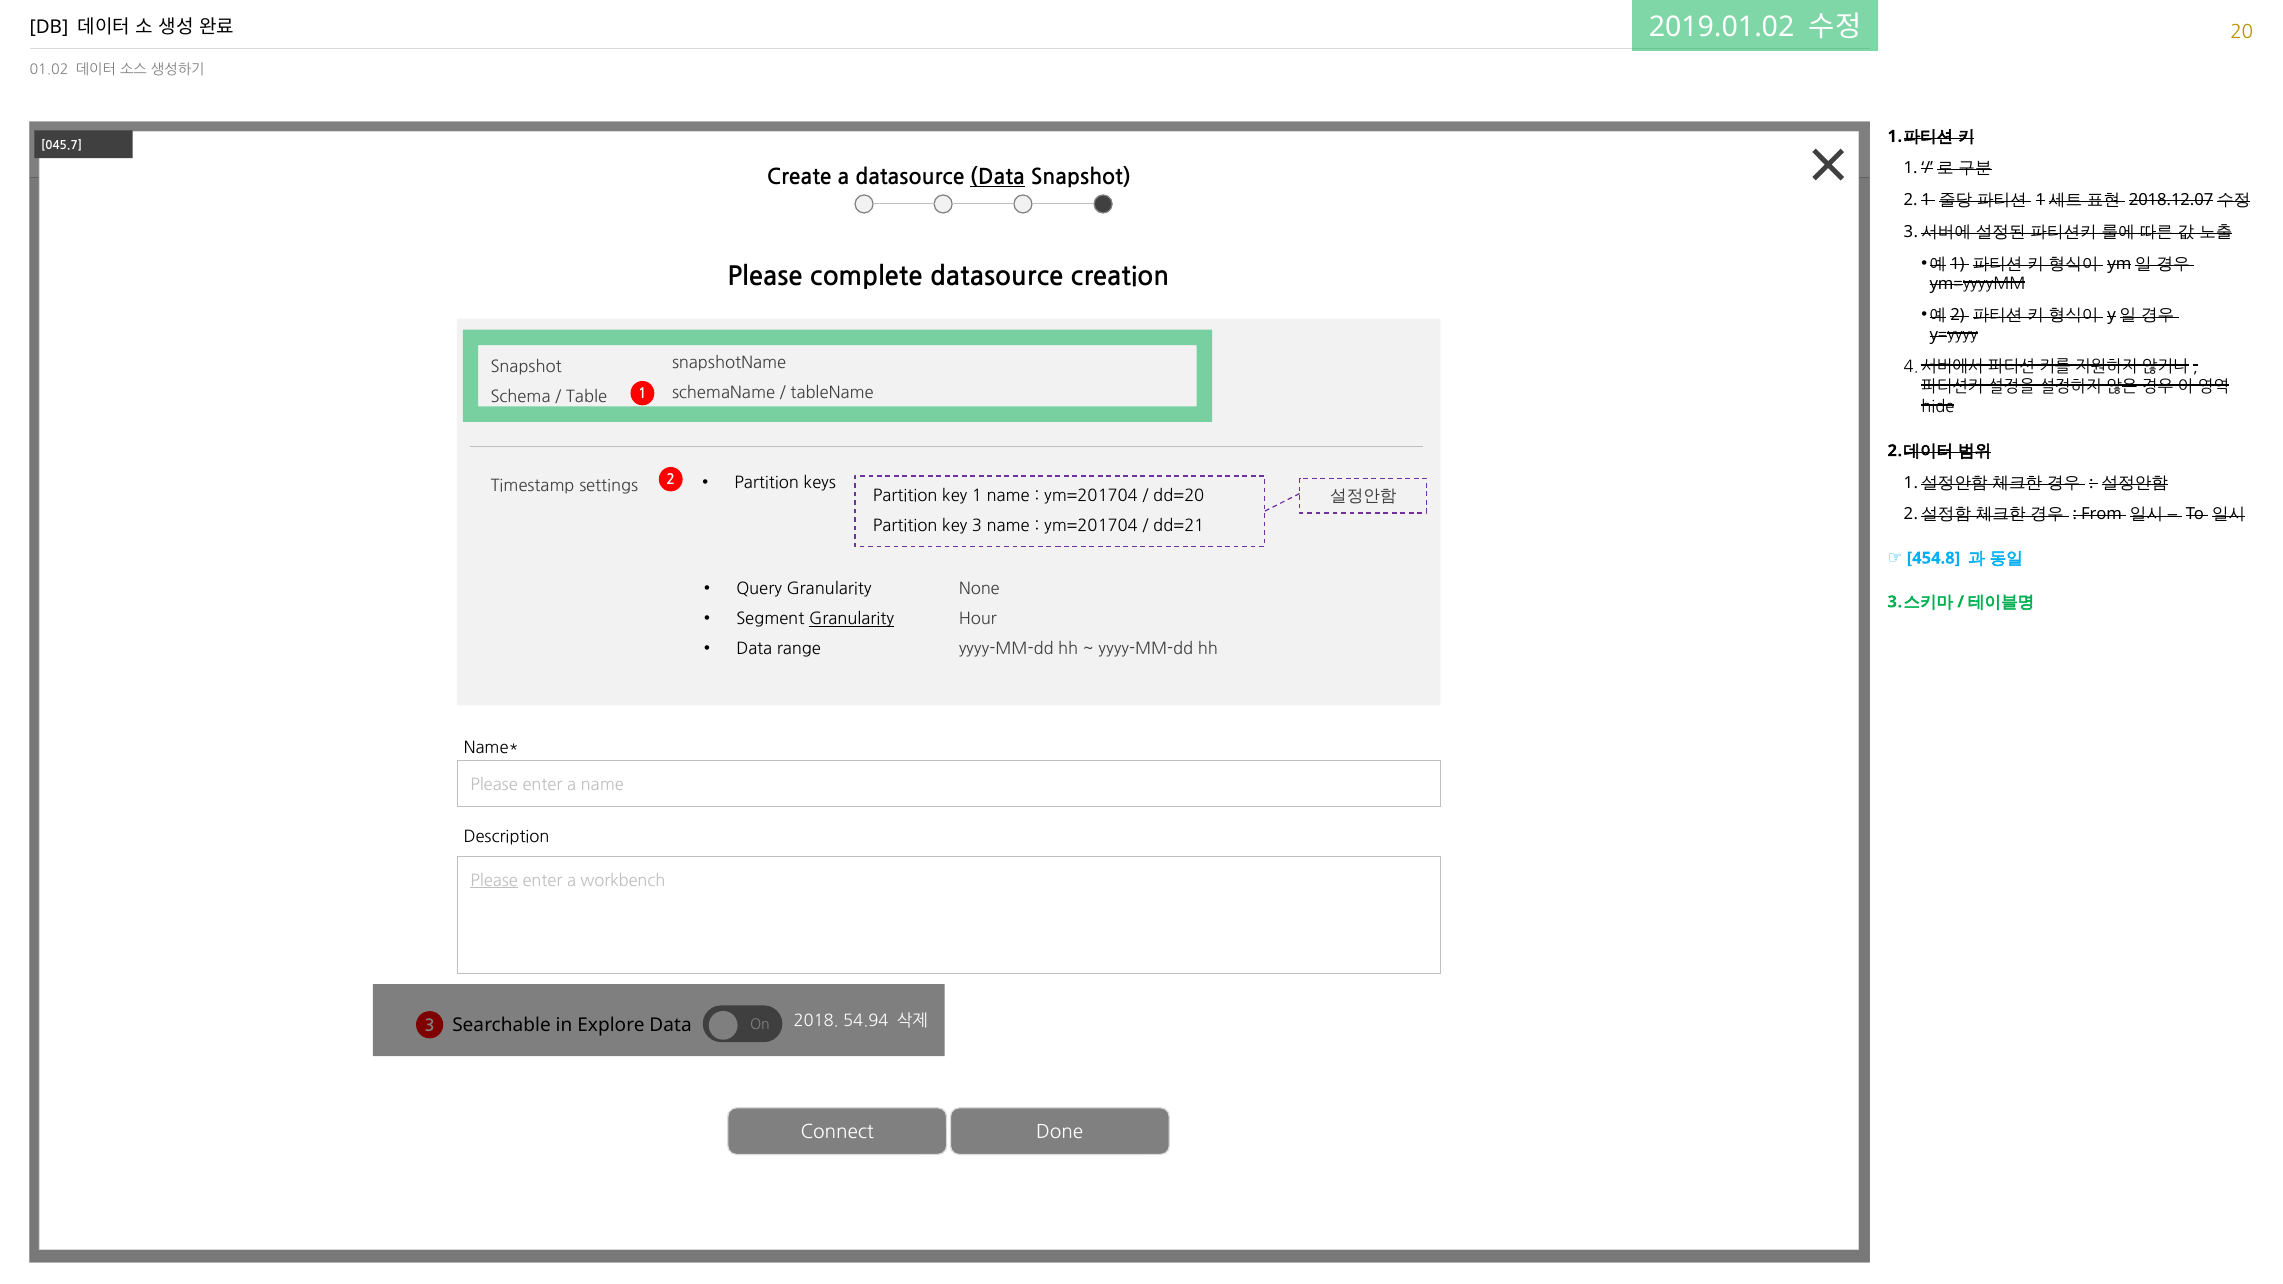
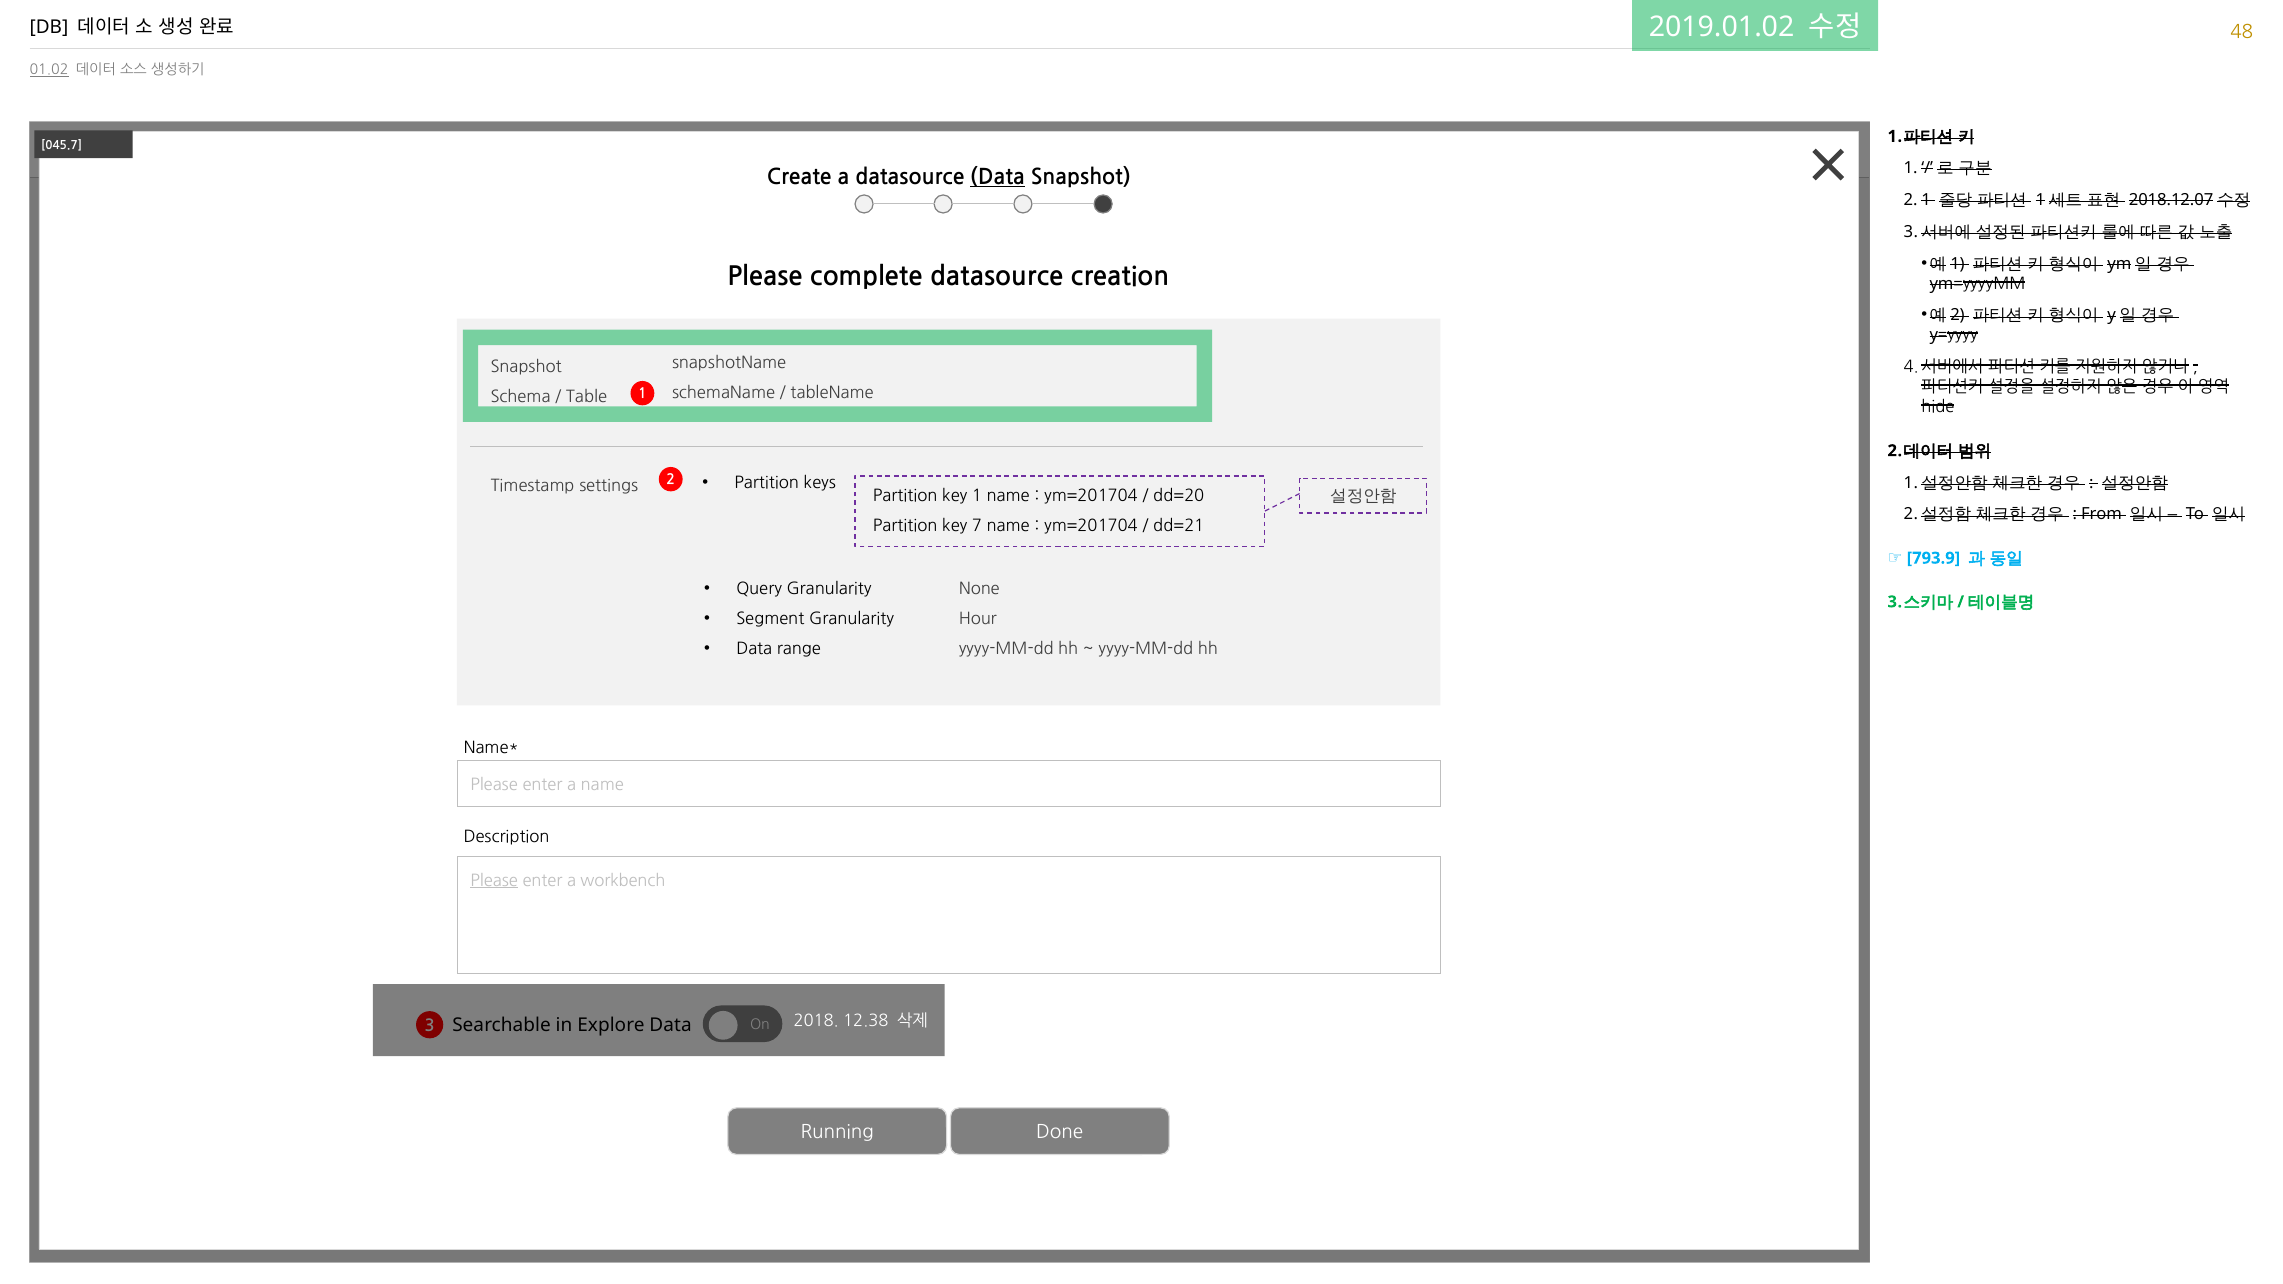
20: 20 -> 48
01.02 underline: none -> present
key 3: 3 -> 7
454.8: 454.8 -> 793.9
Granularity at (852, 619) underline: present -> none
54.94: 54.94 -> 12.38
Connect: Connect -> Running
